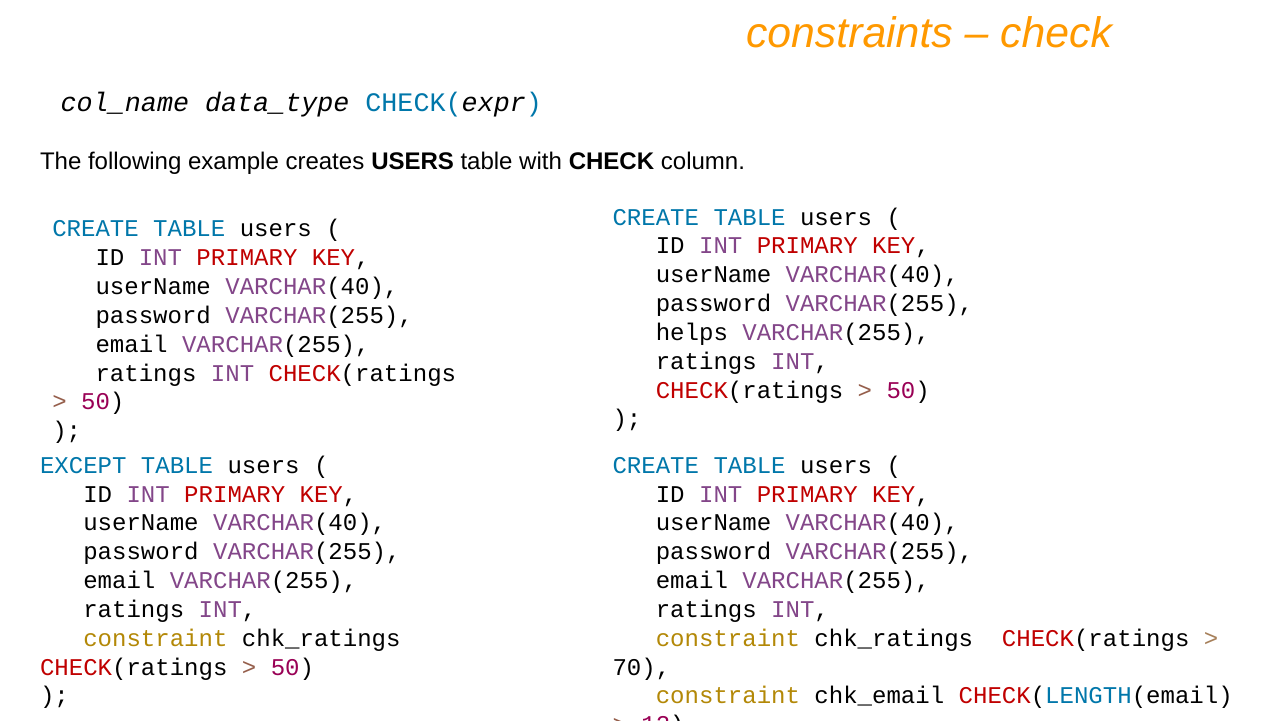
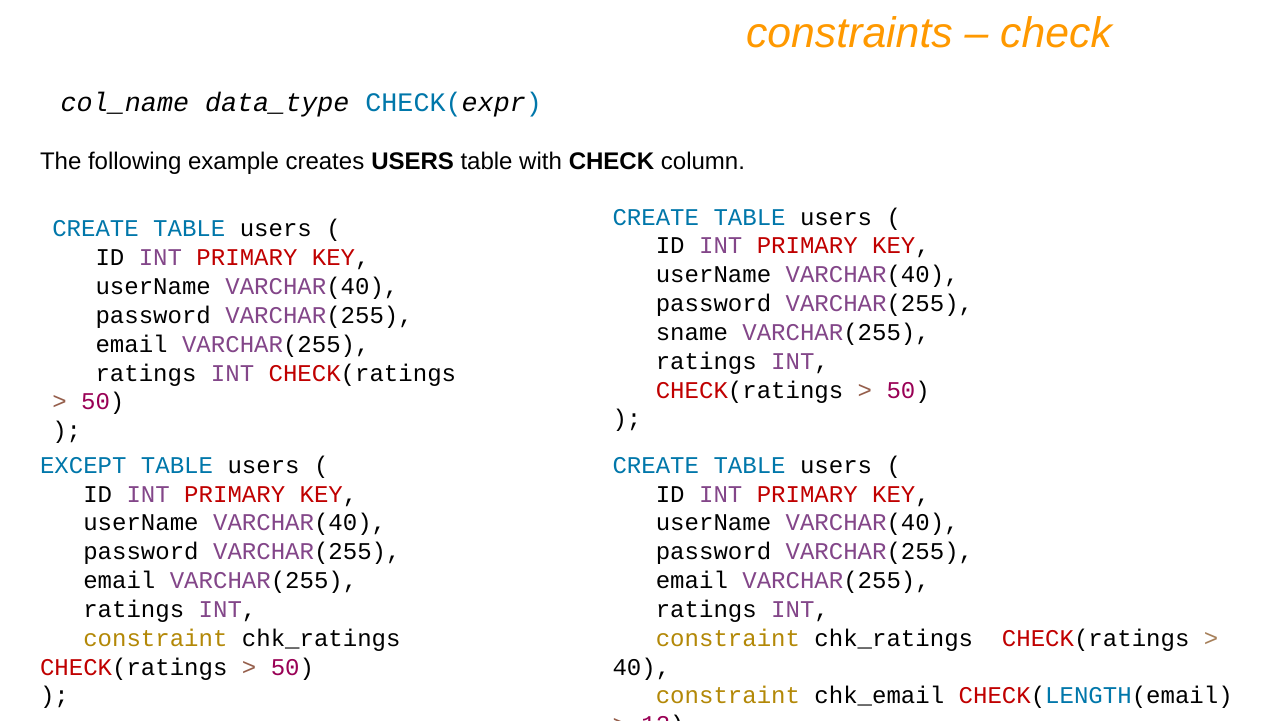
helps: helps -> sname
70: 70 -> 40
